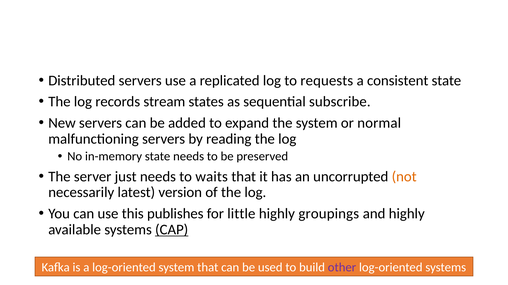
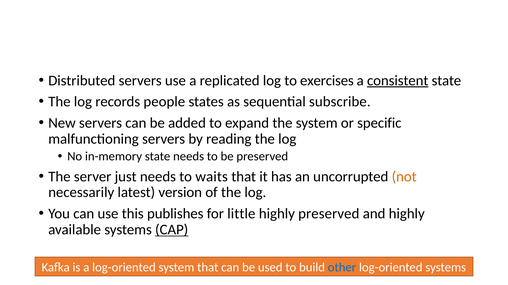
requests: requests -> exercises
consistent underline: none -> present
stream: stream -> people
normal: normal -> specific
highly groupings: groupings -> preserved
other colour: purple -> blue
